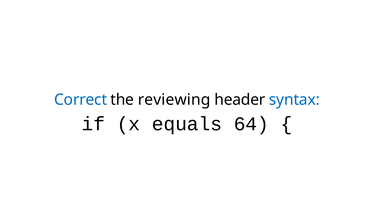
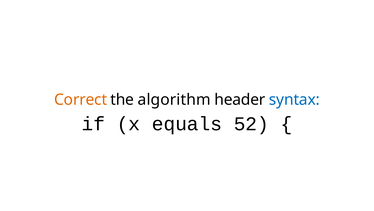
Correct colour: blue -> orange
reviewing: reviewing -> algorithm
64: 64 -> 52
